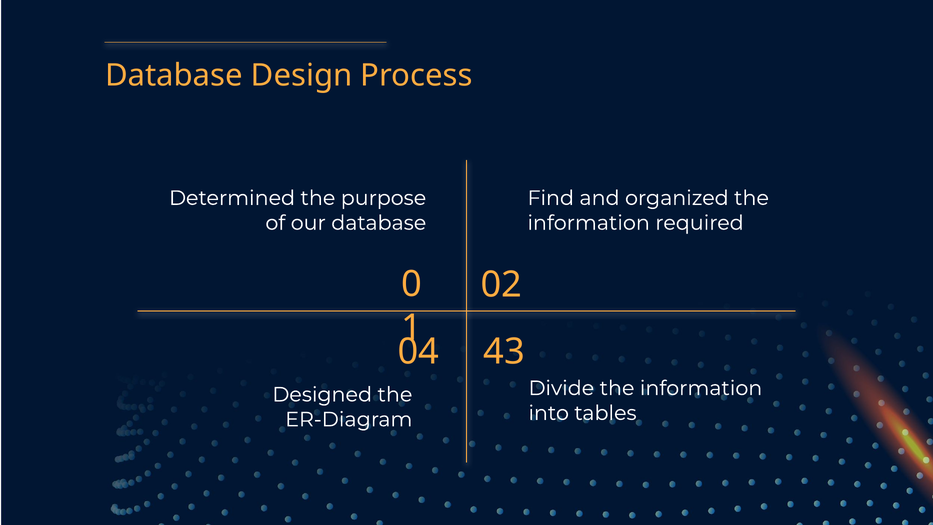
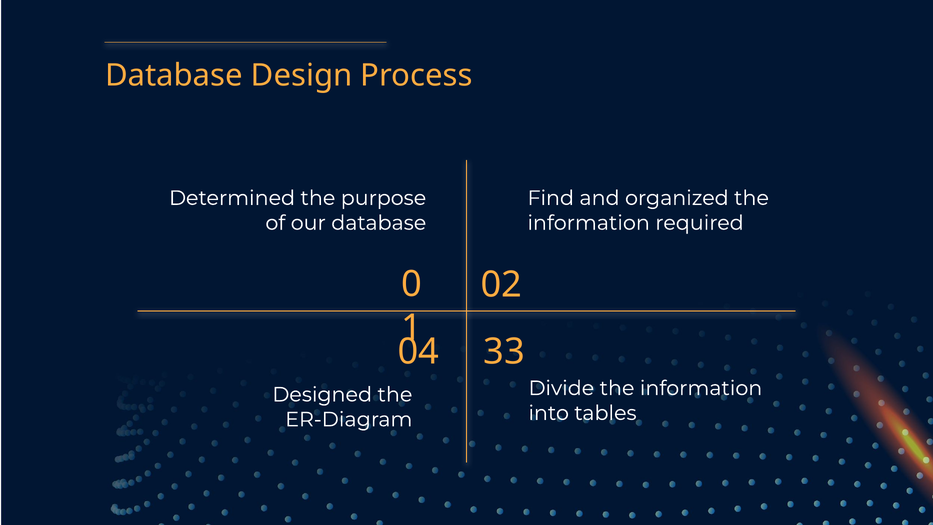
43: 43 -> 33
